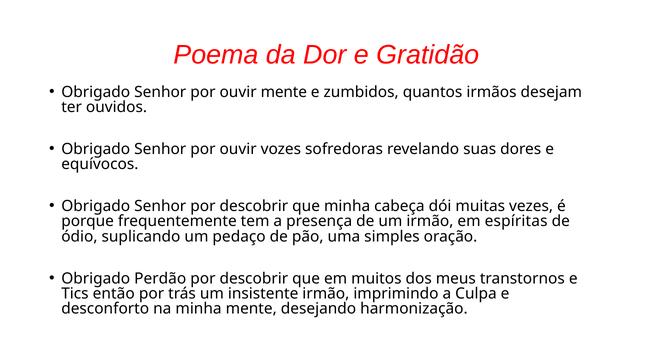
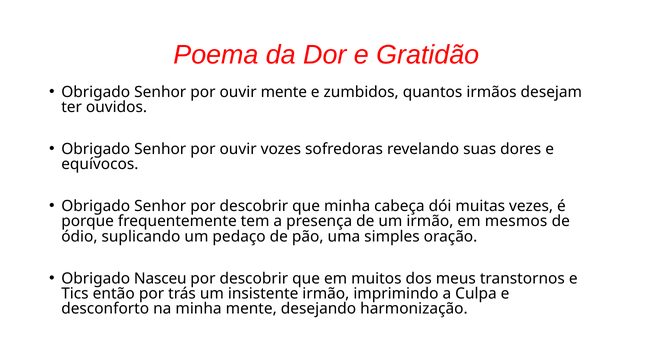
espíritas: espíritas -> mesmos
Perdão: Perdão -> Nasceu
